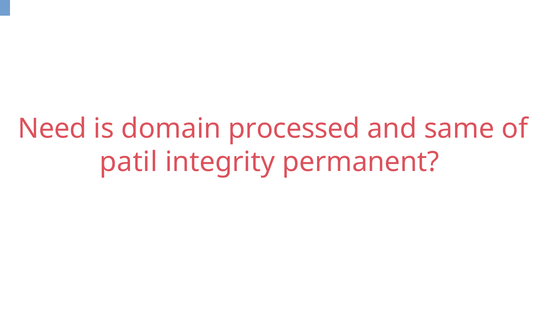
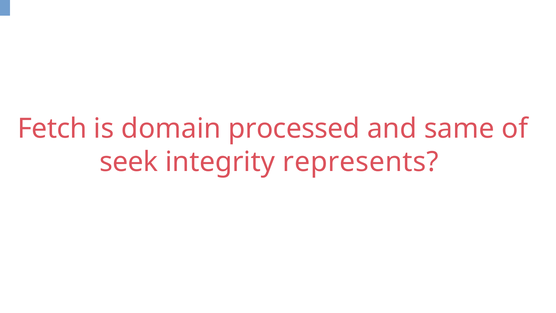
Need: Need -> Fetch
patil: patil -> seek
permanent: permanent -> represents
